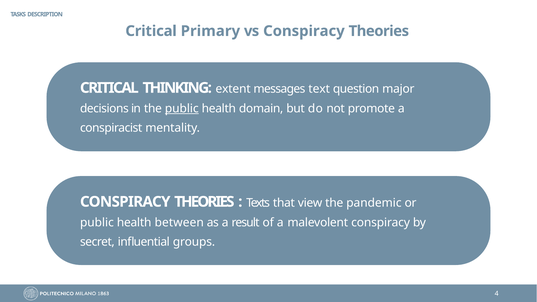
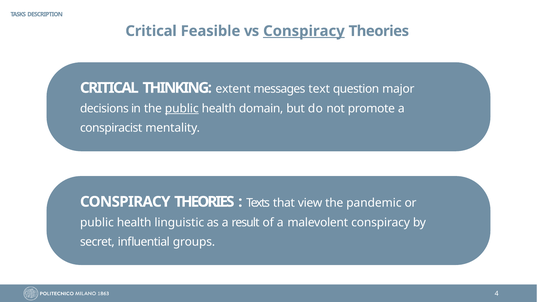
Primary: Primary -> Feasible
Conspiracy at (304, 31) underline: none -> present
between: between -> linguistic
